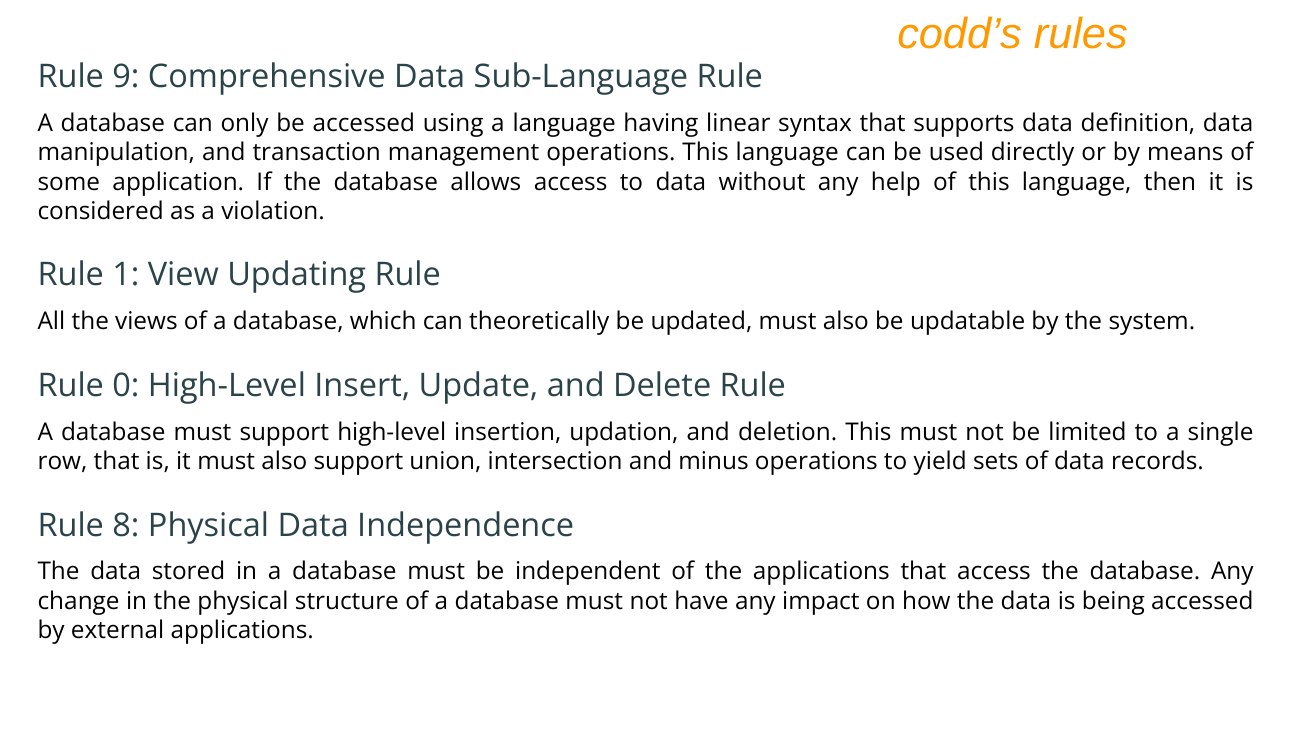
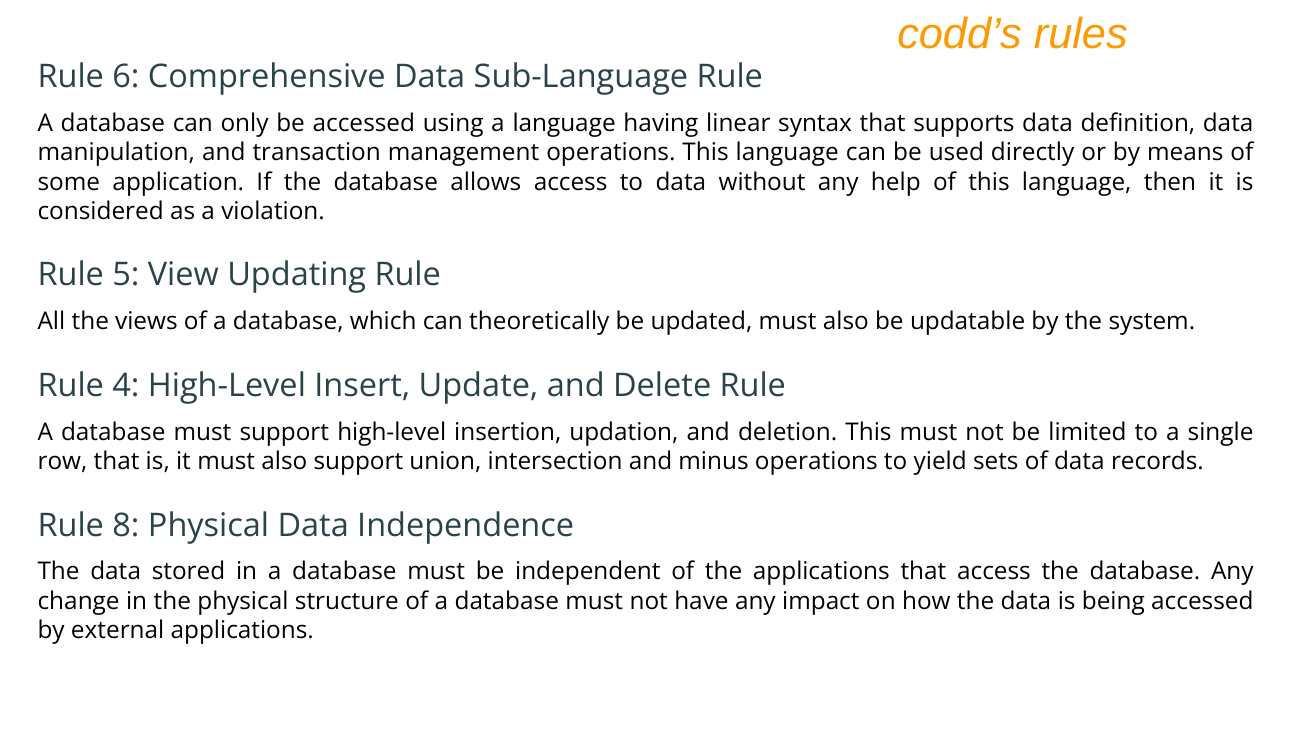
9: 9 -> 6
1: 1 -> 5
0: 0 -> 4
